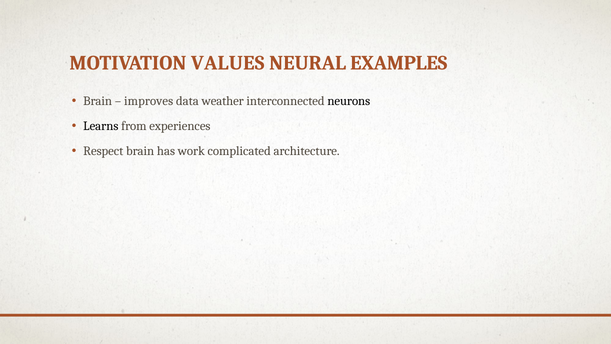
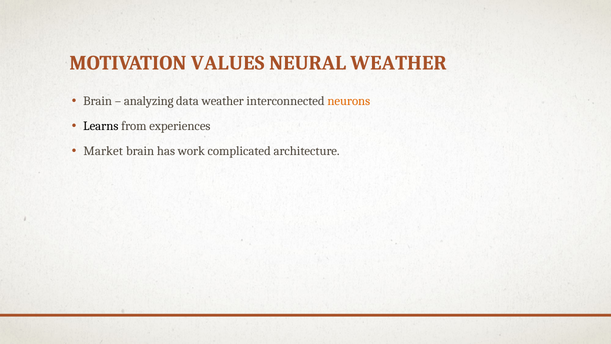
NEURAL EXAMPLES: EXAMPLES -> WEATHER
improves: improves -> analyzing
neurons colour: black -> orange
Respect: Respect -> Market
